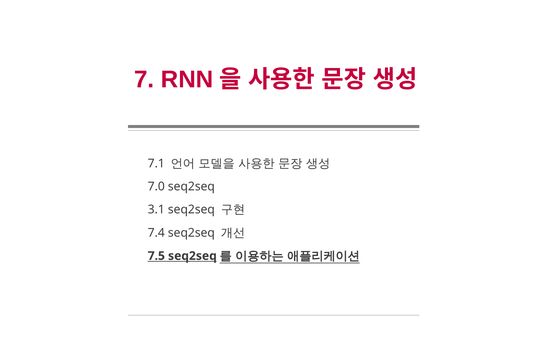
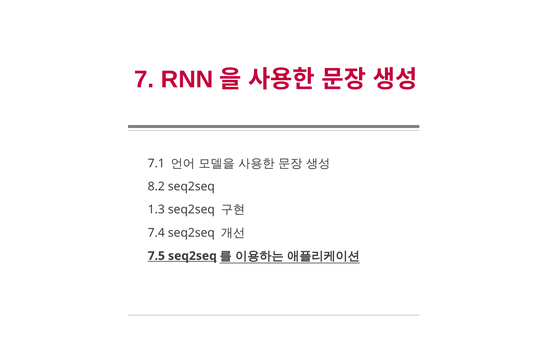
7.0: 7.0 -> 8.2
3.1: 3.1 -> 1.3
